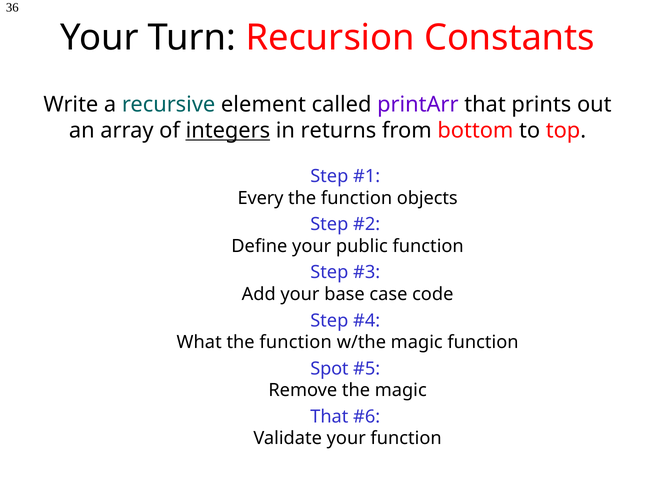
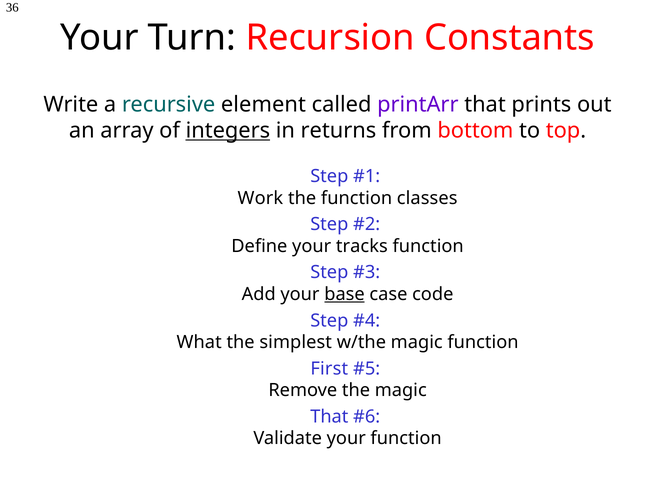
Every: Every -> Work
objects: objects -> classes
public: public -> tracks
base underline: none -> present
function at (296, 343): function -> simplest
Spot: Spot -> First
